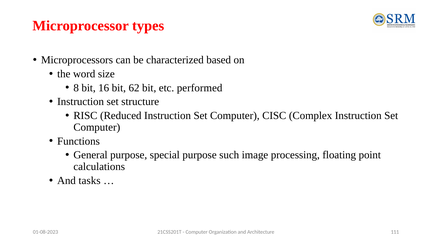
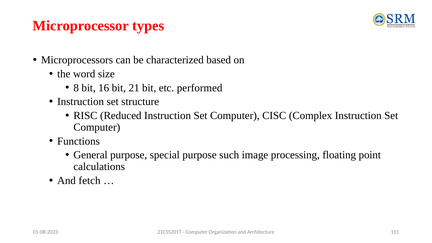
62: 62 -> 21
tasks: tasks -> fetch
